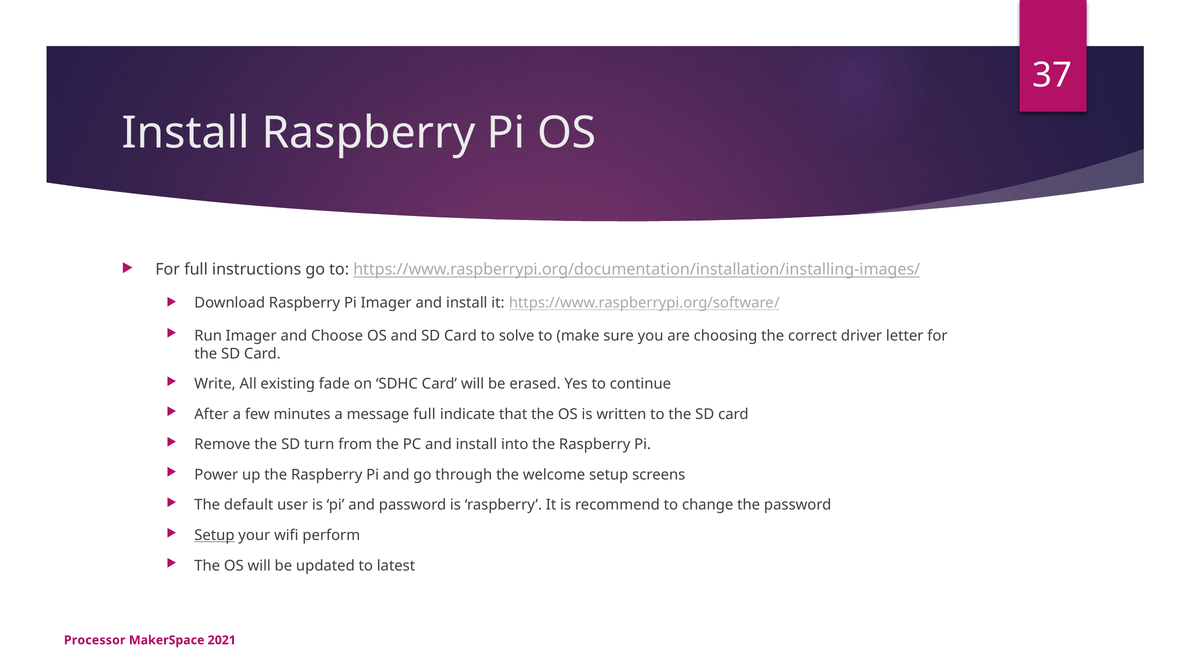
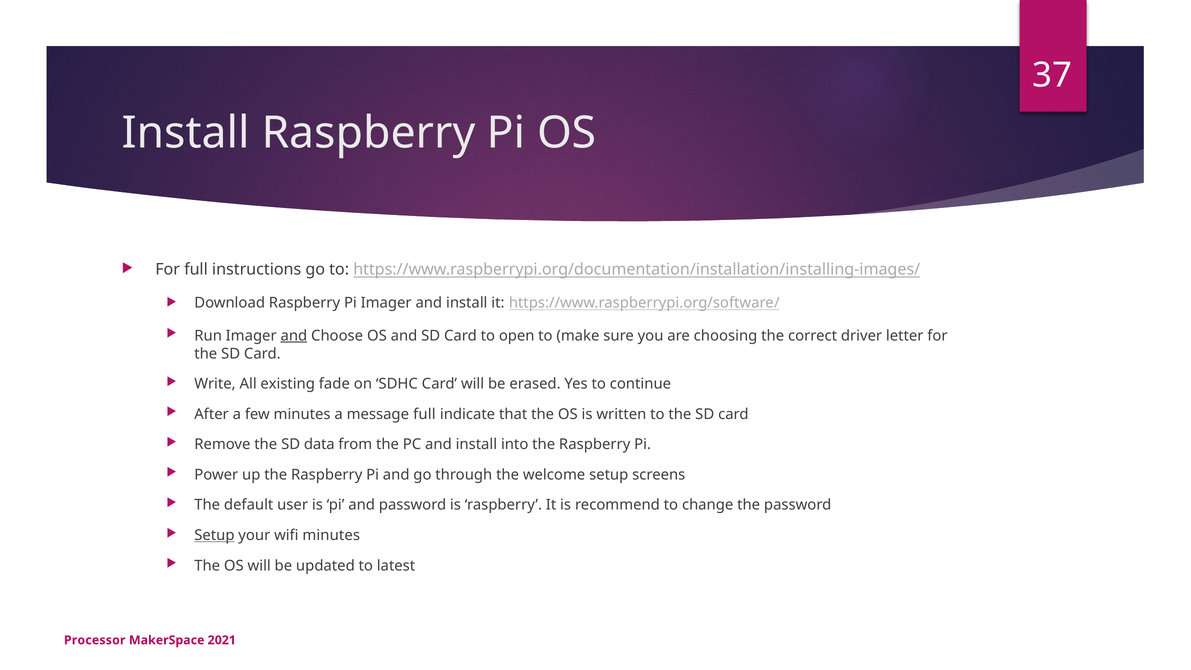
and at (294, 336) underline: none -> present
solve: solve -> open
turn: turn -> data
wifi perform: perform -> minutes
